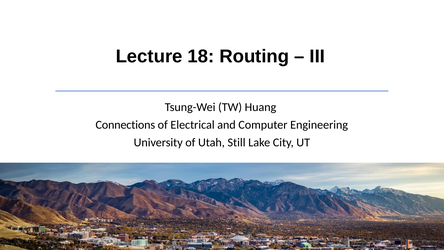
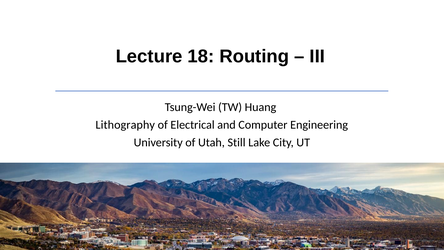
Connections: Connections -> Lithography
